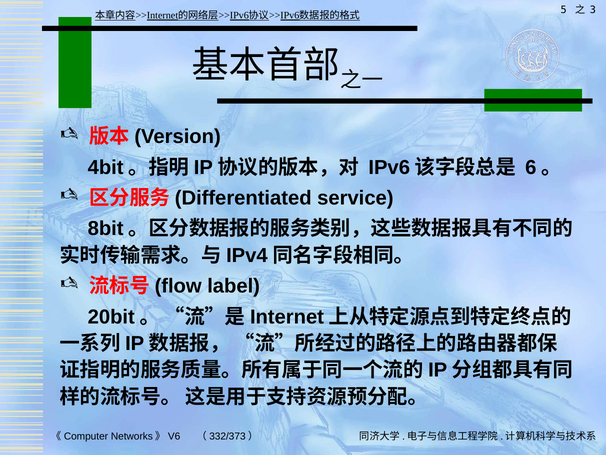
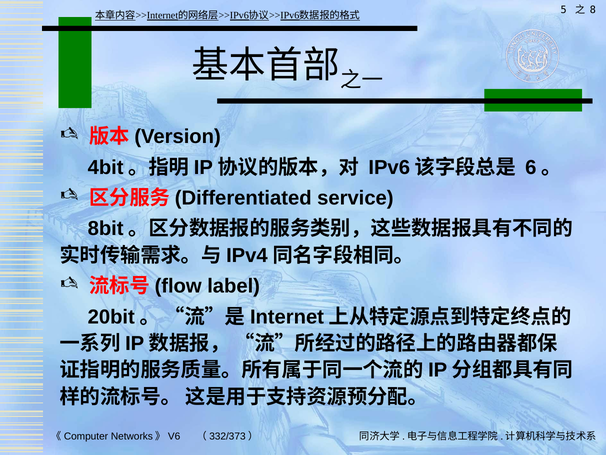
3: 3 -> 8
